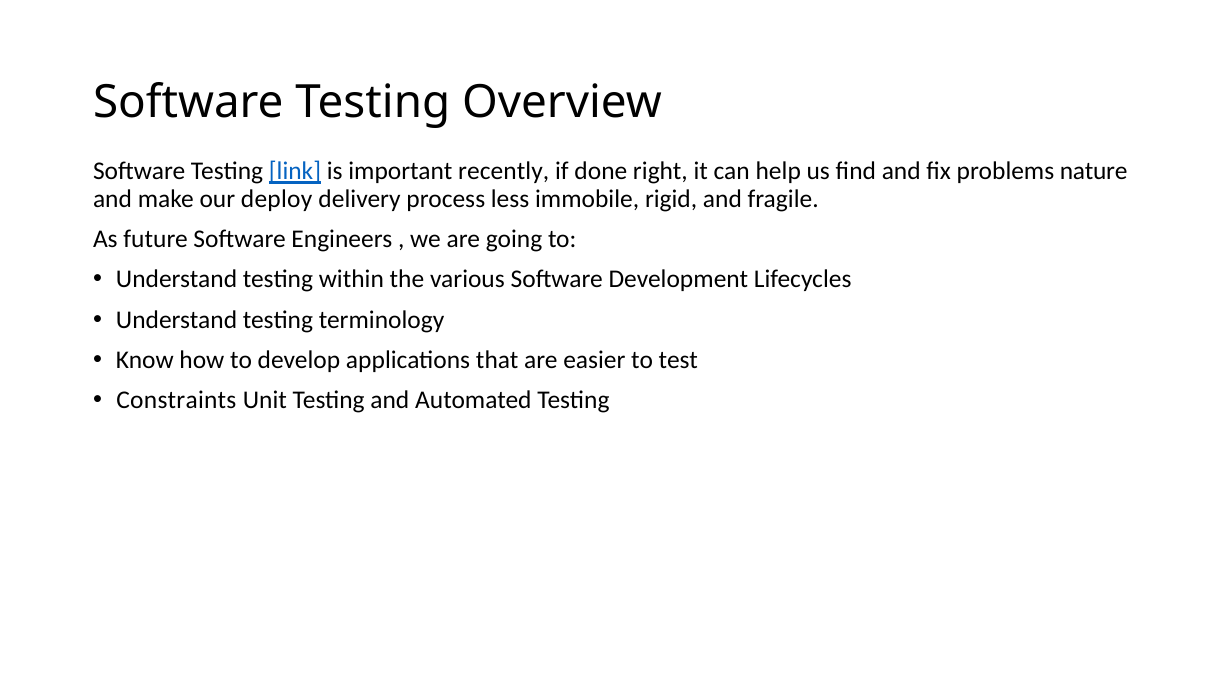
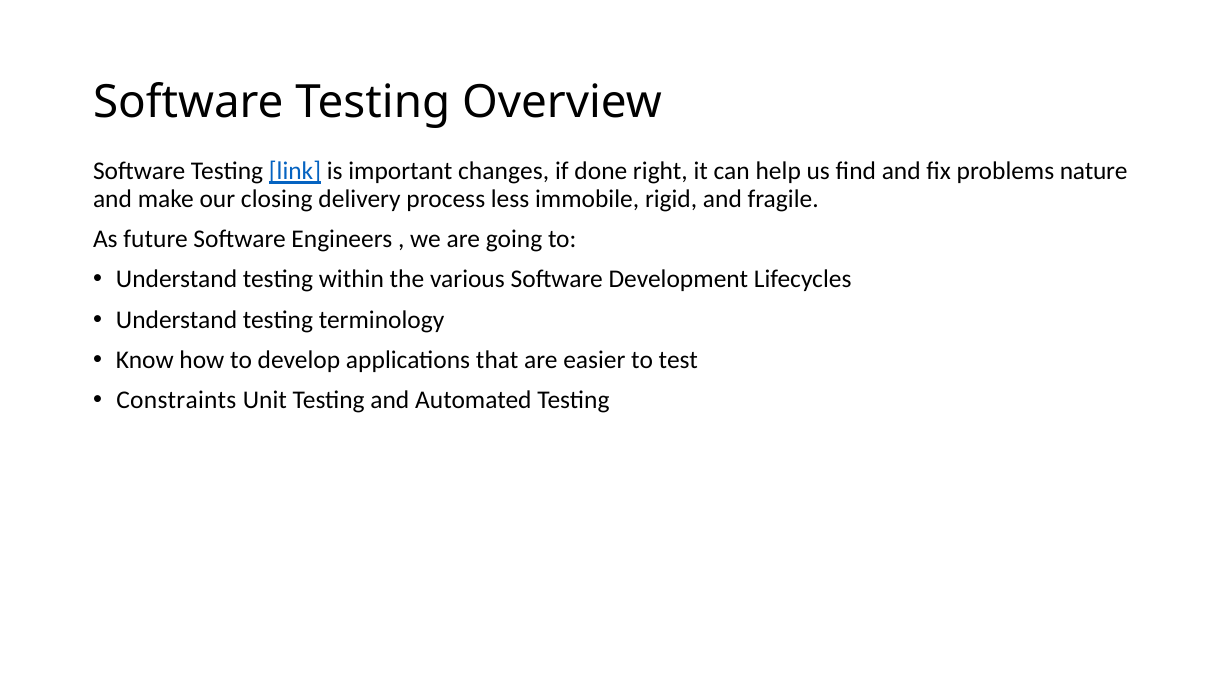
recently: recently -> changes
deploy: deploy -> closing
